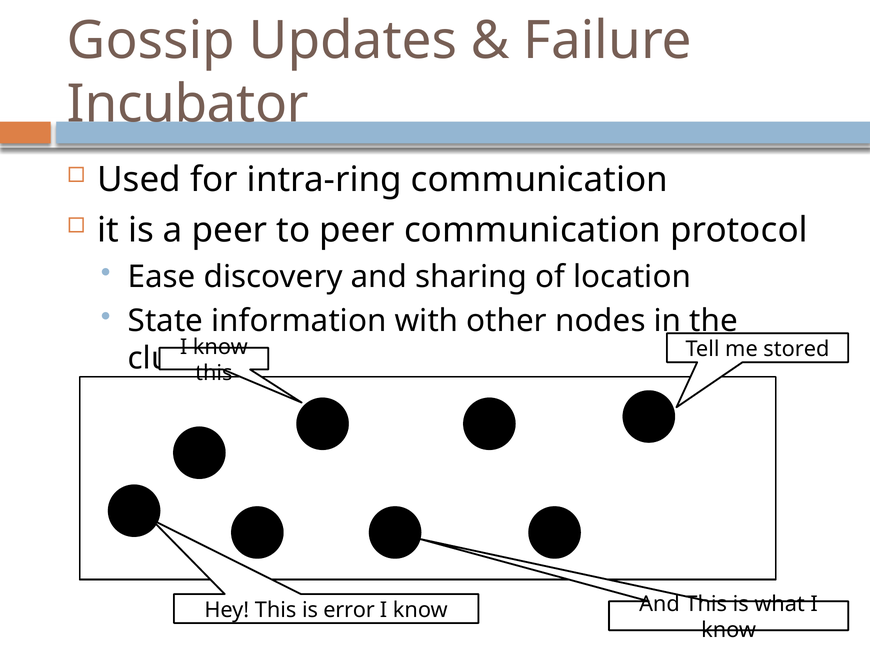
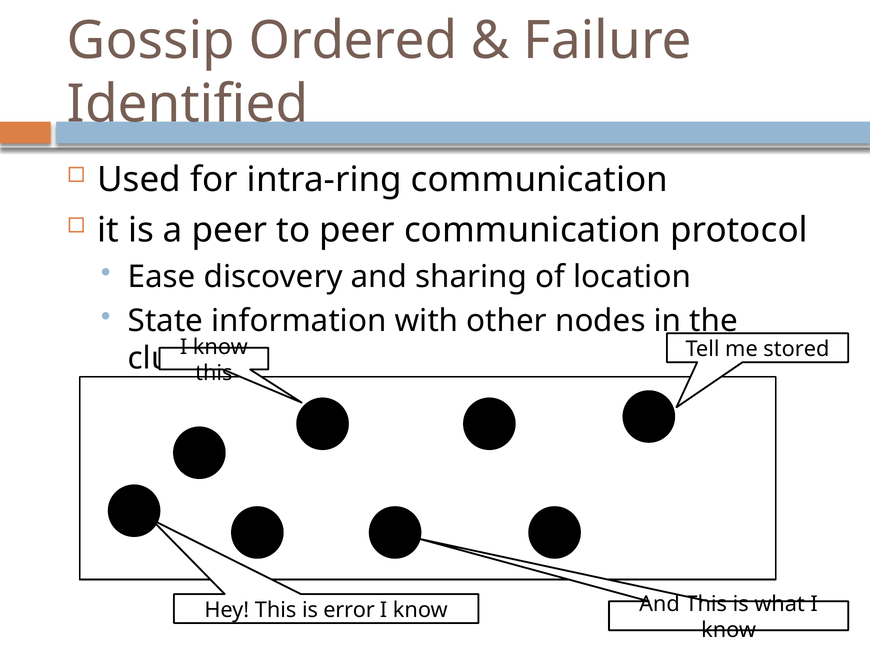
Updates: Updates -> Ordered
Incubator: Incubator -> Identified
